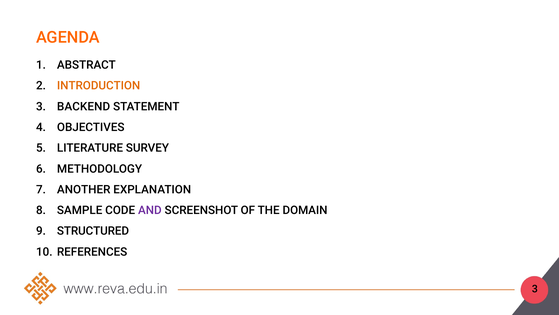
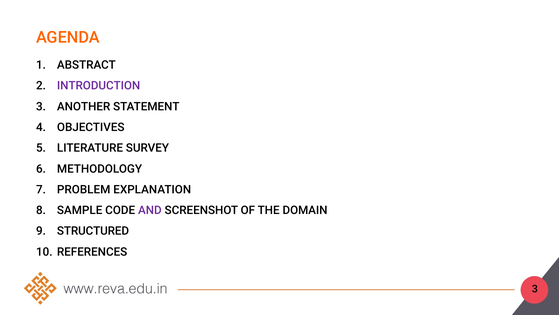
INTRODUCTION colour: orange -> purple
BACKEND: BACKEND -> ANOTHER
ANOTHER: ANOTHER -> PROBLEM
